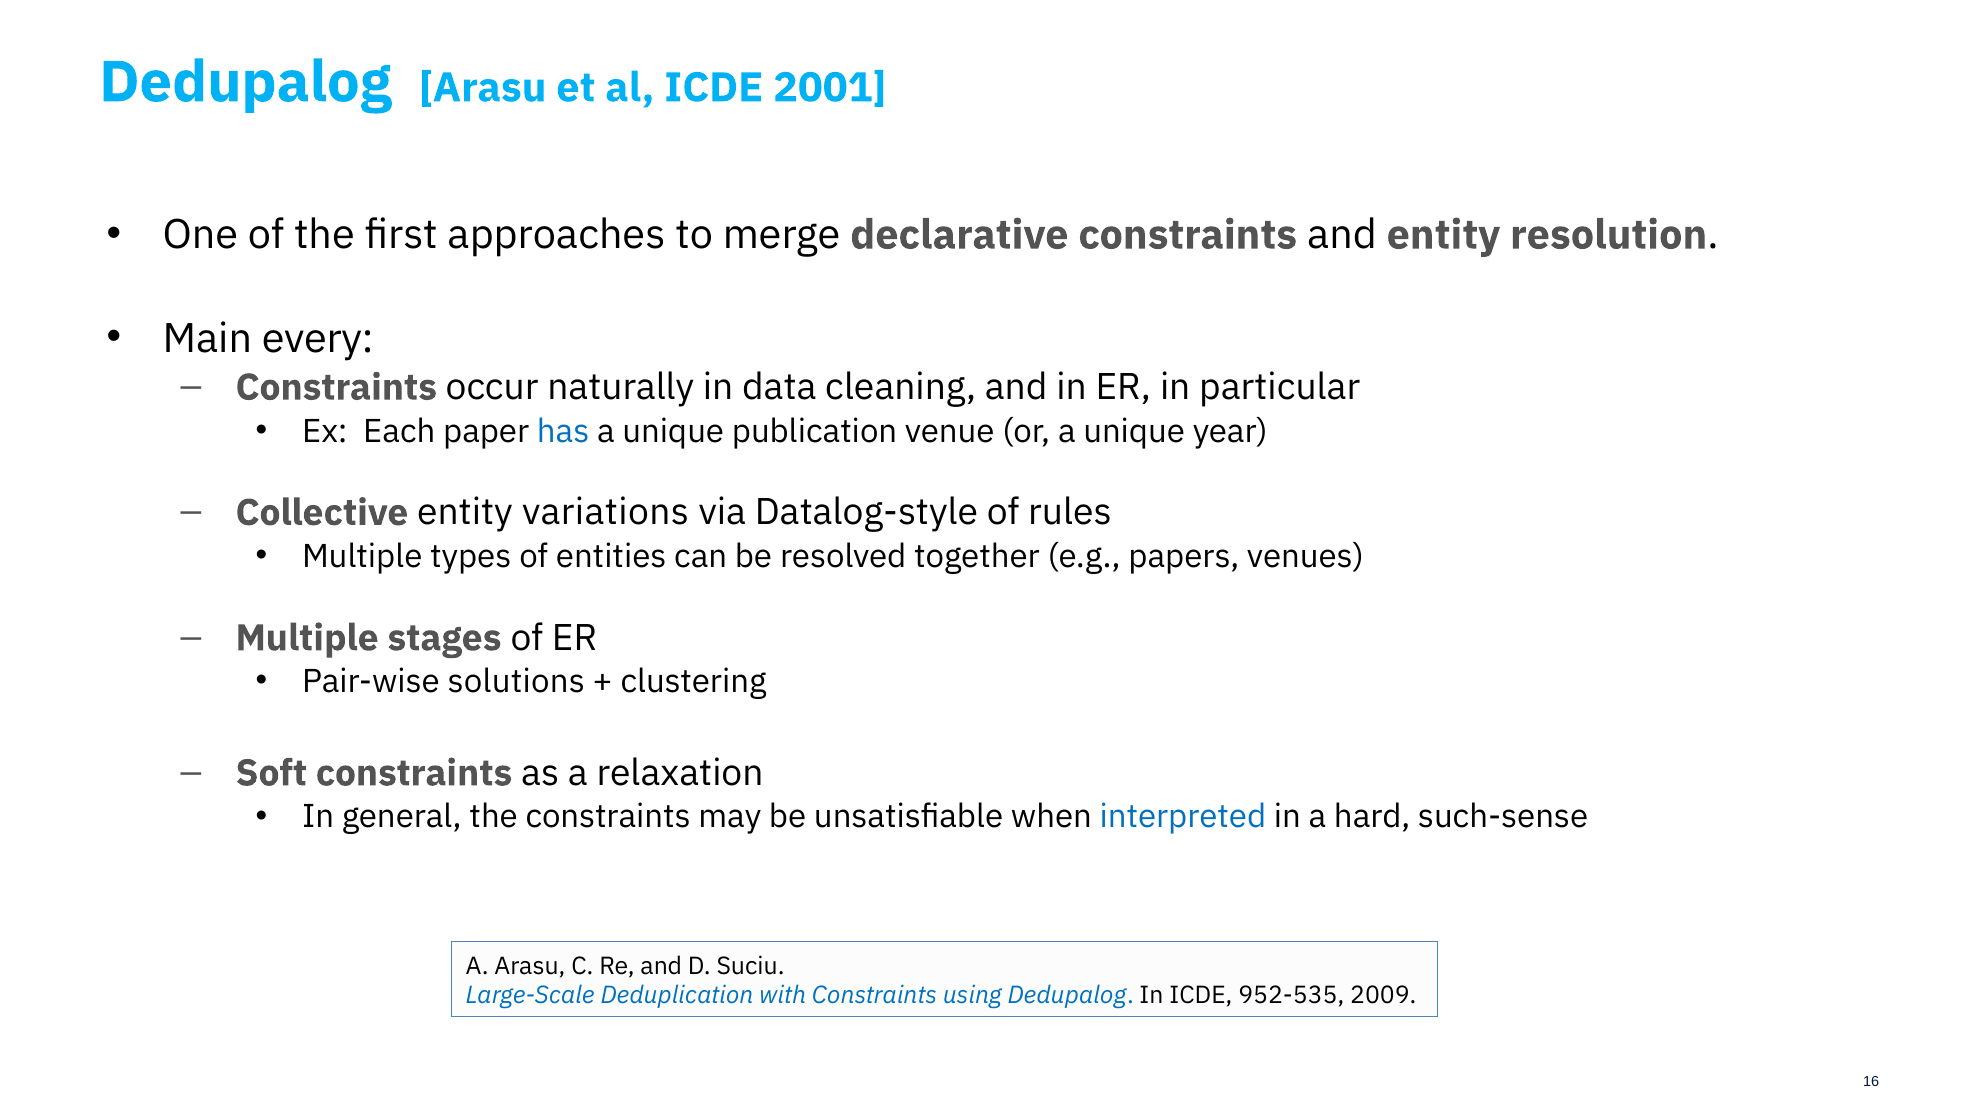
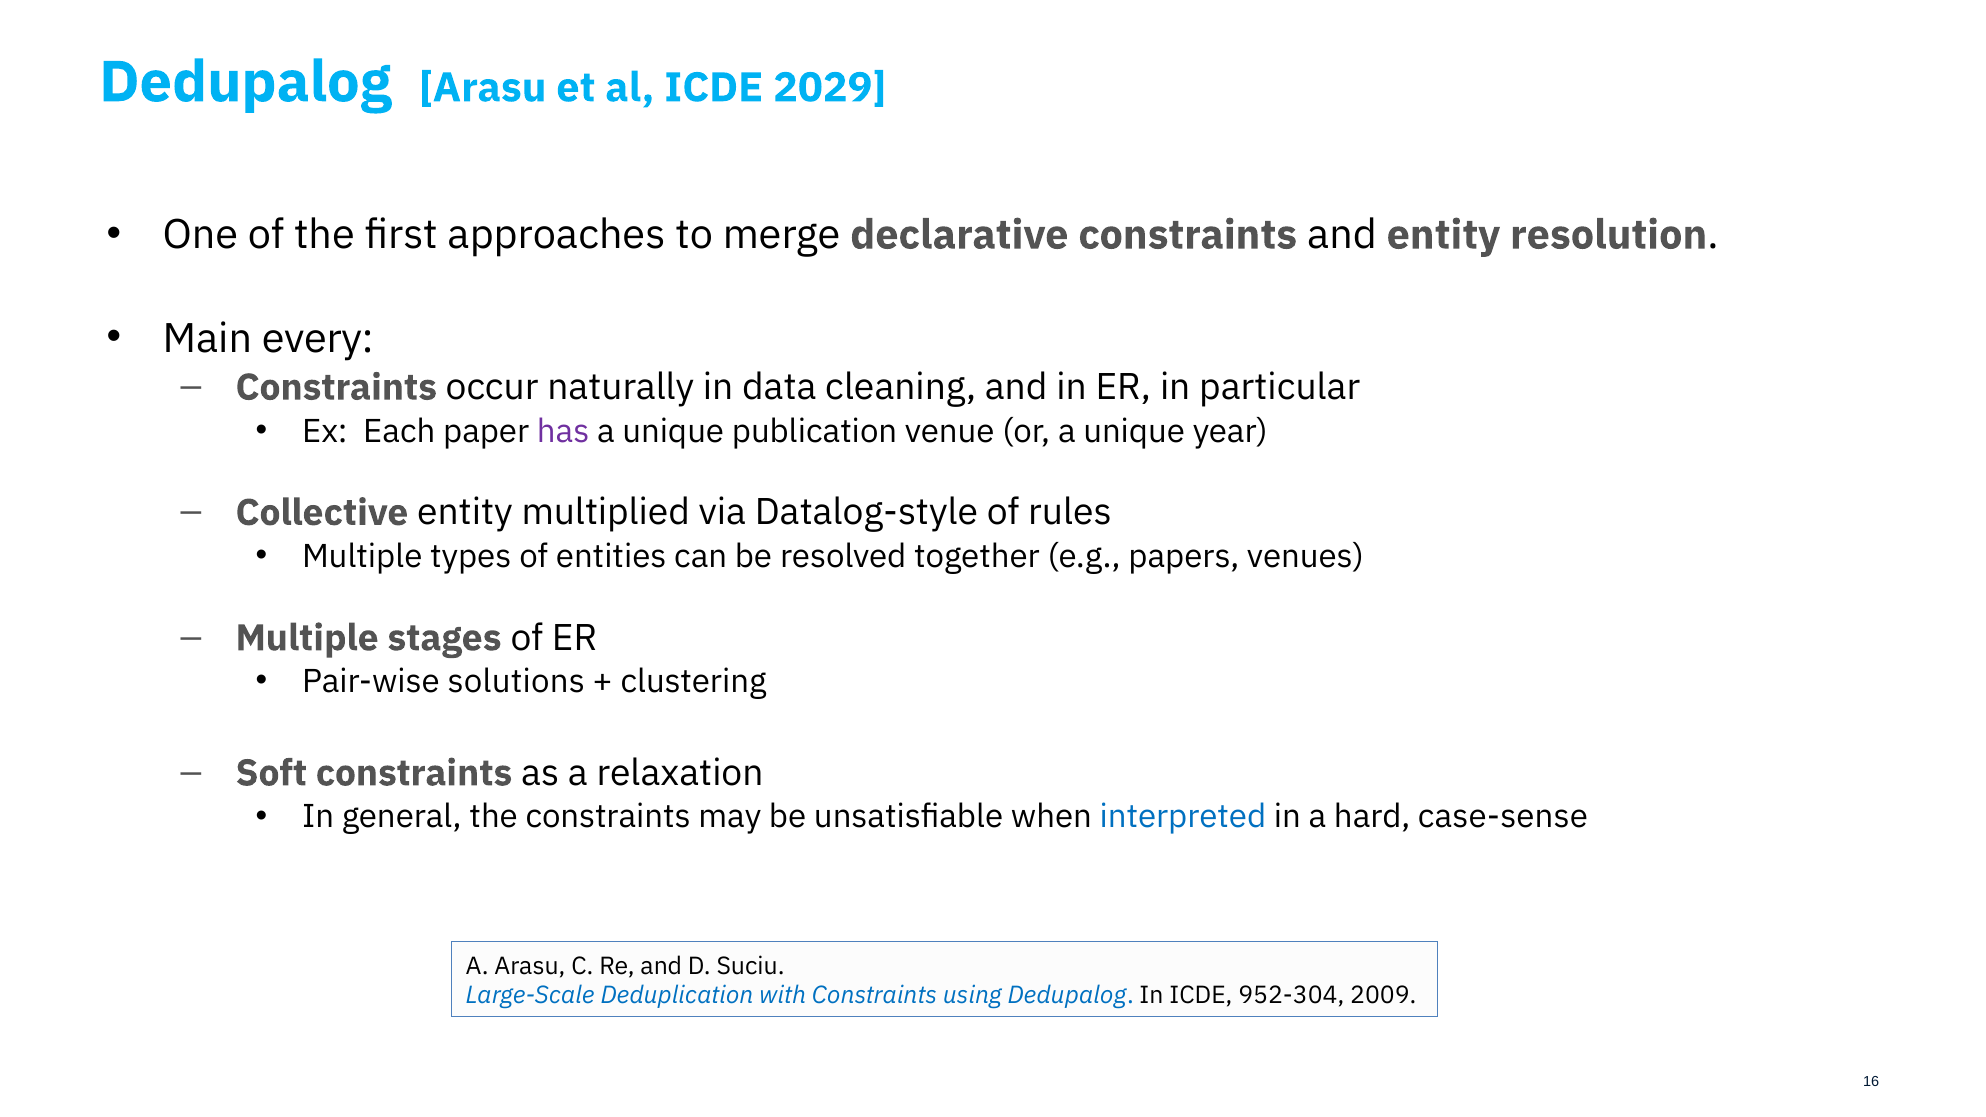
2001: 2001 -> 2029
has colour: blue -> purple
variations: variations -> multiplied
such-sense: such-sense -> case-sense
952-535: 952-535 -> 952-304
